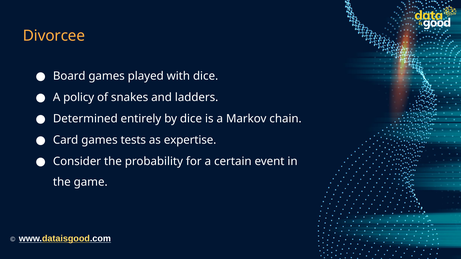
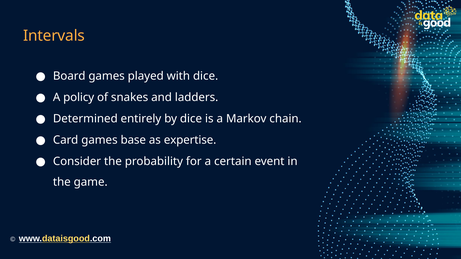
Divorcee: Divorcee -> Intervals
tests: tests -> base
